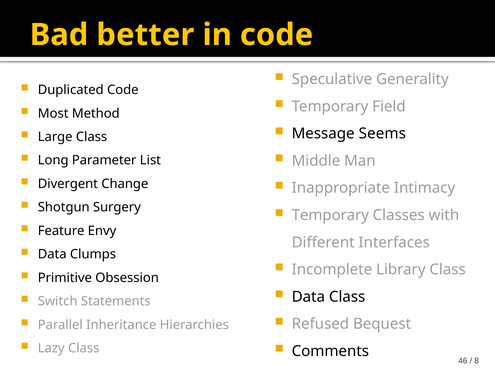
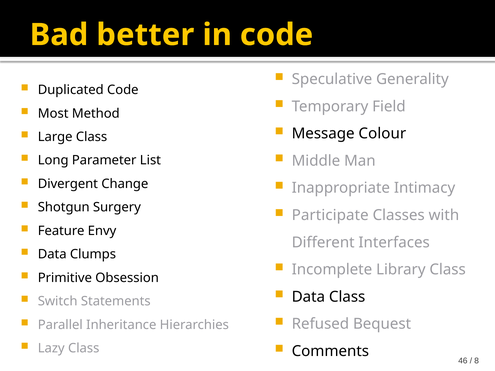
Seems: Seems -> Colour
Temporary at (330, 215): Temporary -> Participate
